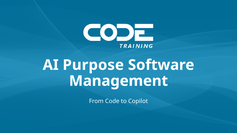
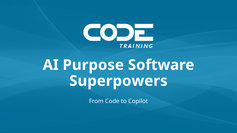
Management: Management -> Superpowers
